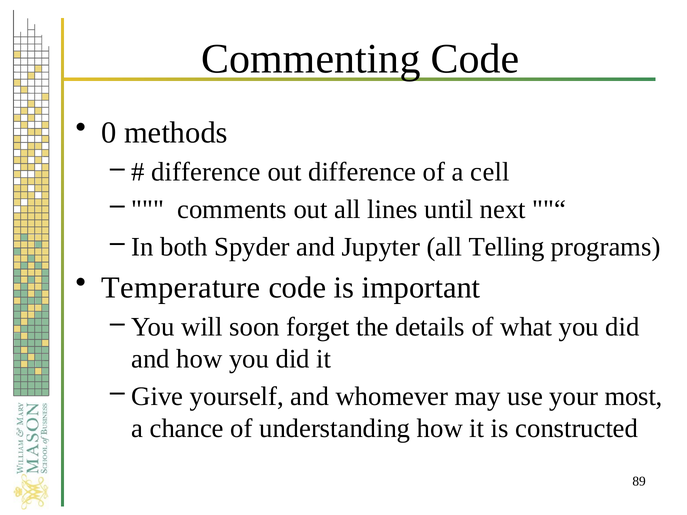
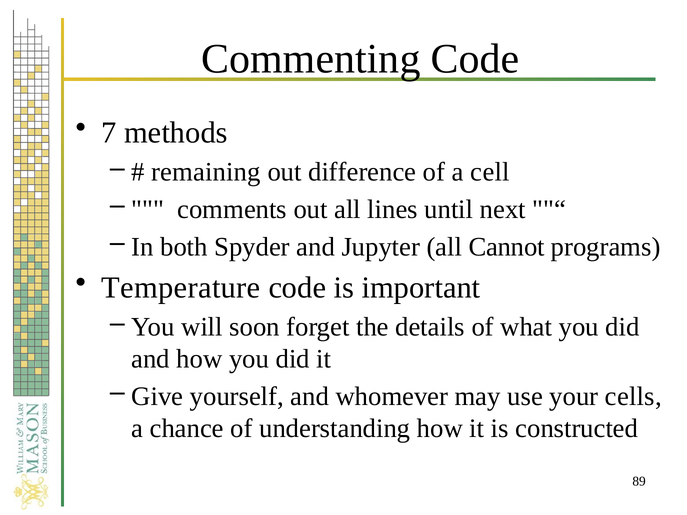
0: 0 -> 7
difference at (206, 172): difference -> remaining
Telling: Telling -> Cannot
most: most -> cells
